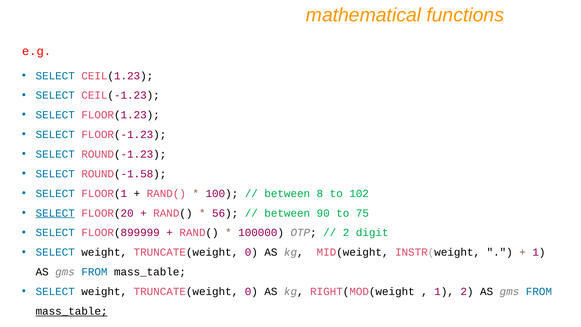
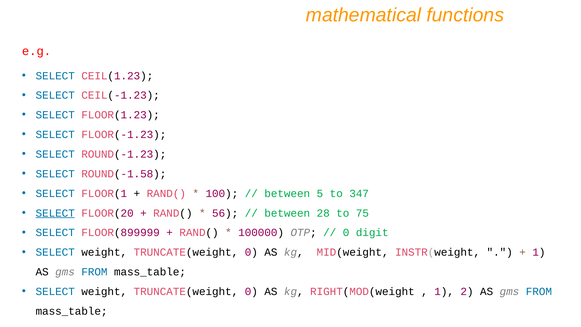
8: 8 -> 5
102: 102 -> 347
90: 90 -> 28
2 at (346, 233): 2 -> 0
mass_table at (72, 311) underline: present -> none
